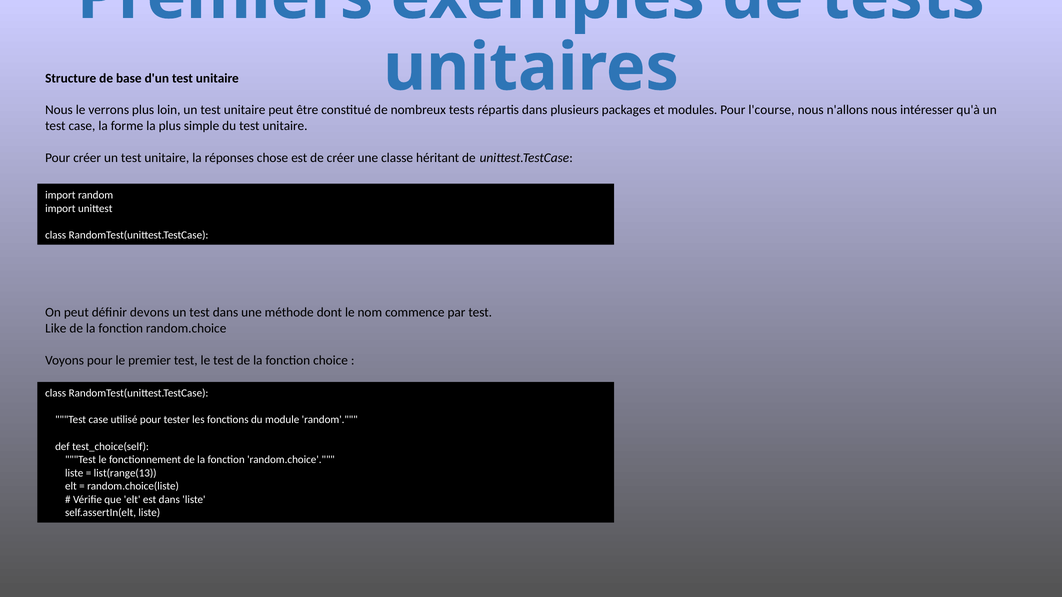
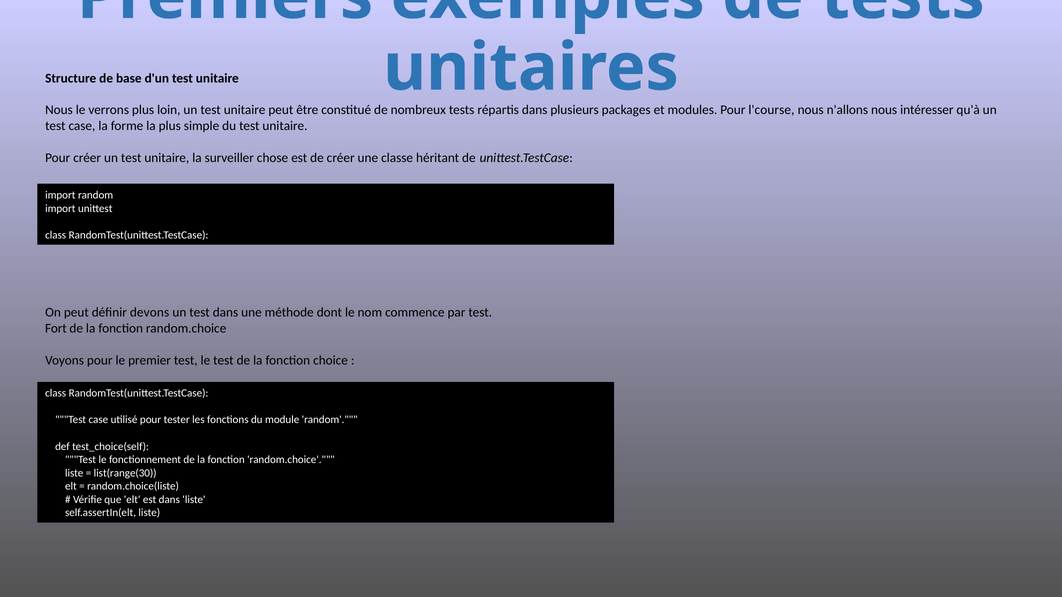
réponses: réponses -> surveiller
Like: Like -> Fort
list(range(13: list(range(13 -> list(range(30
